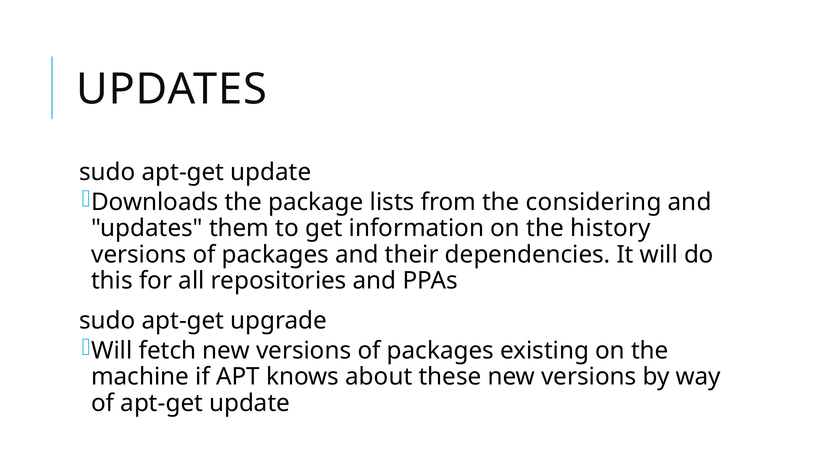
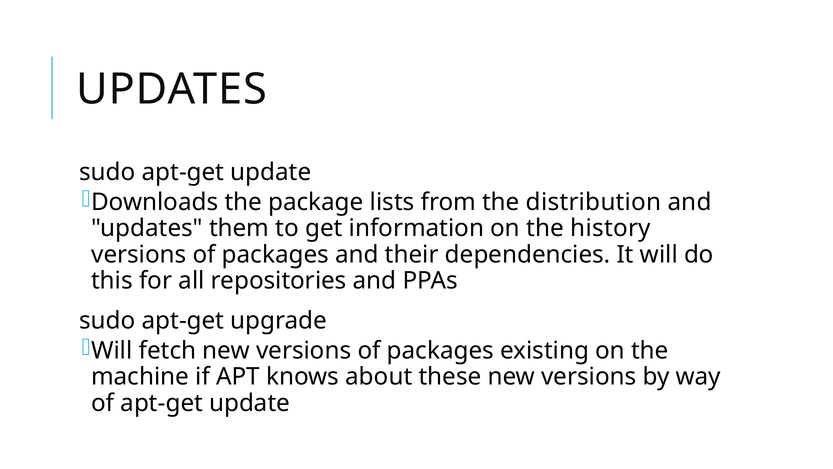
considering: considering -> distribution
